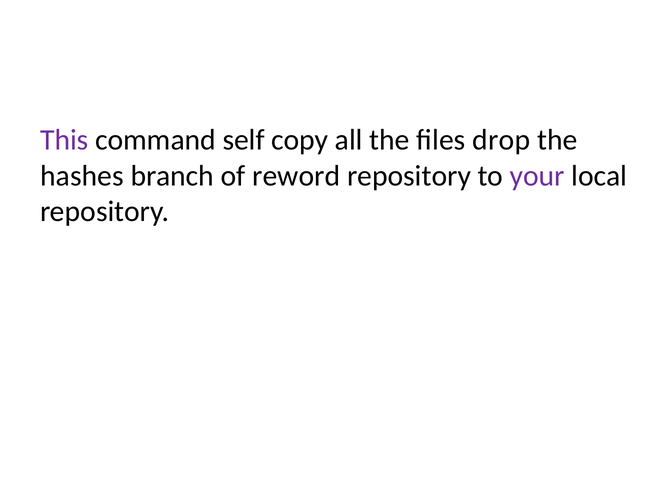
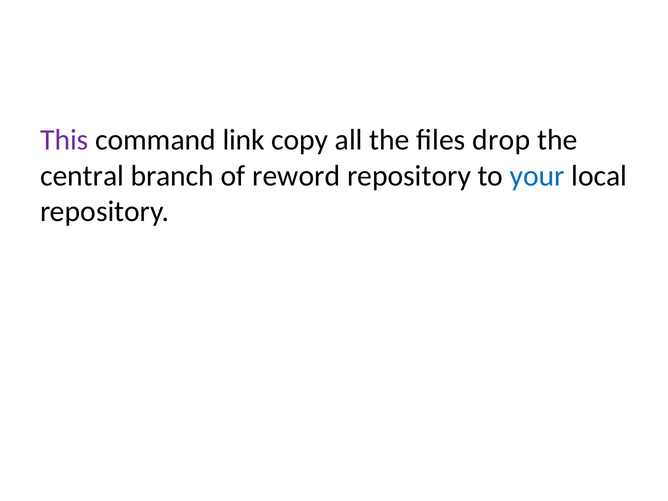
self: self -> link
hashes: hashes -> central
your colour: purple -> blue
